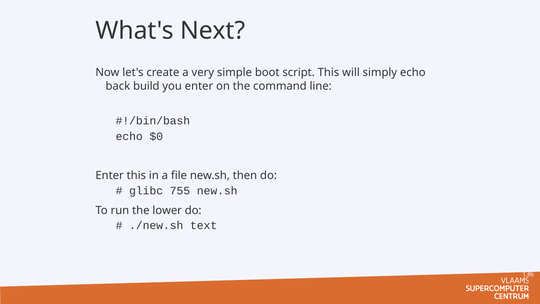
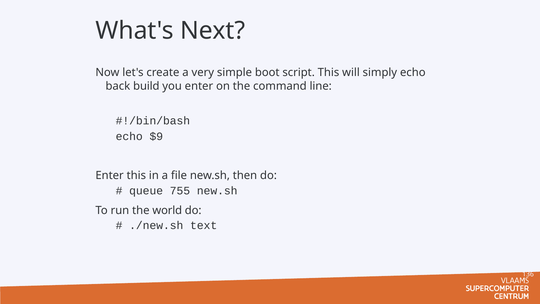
$0: $0 -> $9
glibc: glibc -> queue
lower: lower -> world
